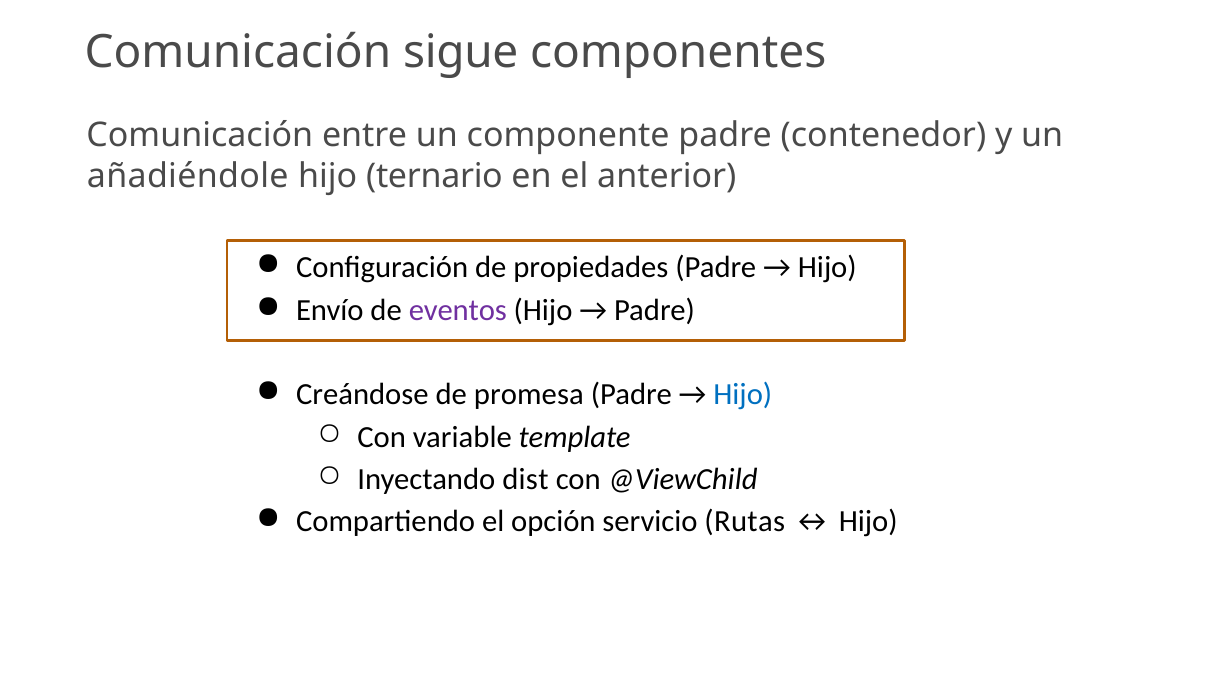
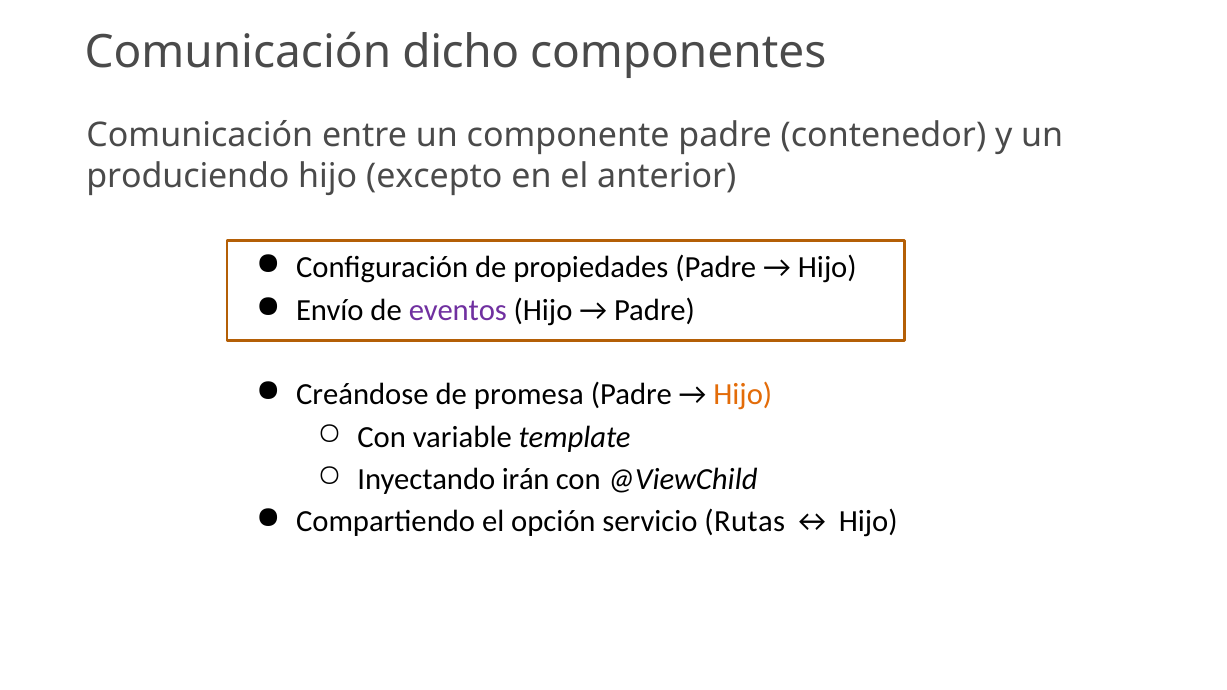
sigue: sigue -> dicho
añadiéndole: añadiéndole -> produciendo
ternario: ternario -> excepto
Hijo at (743, 395) colour: blue -> orange
dist: dist -> irán
